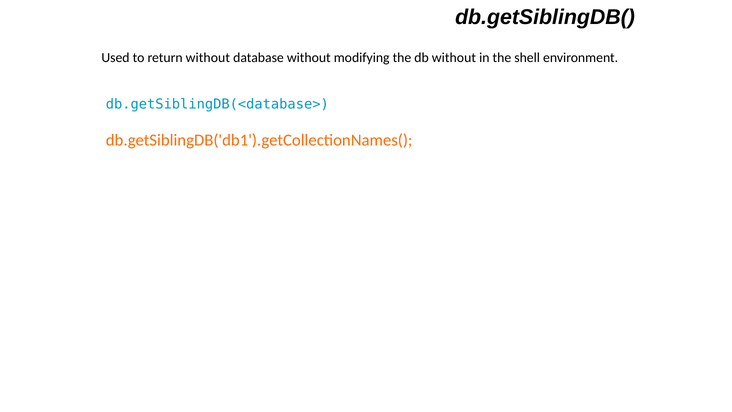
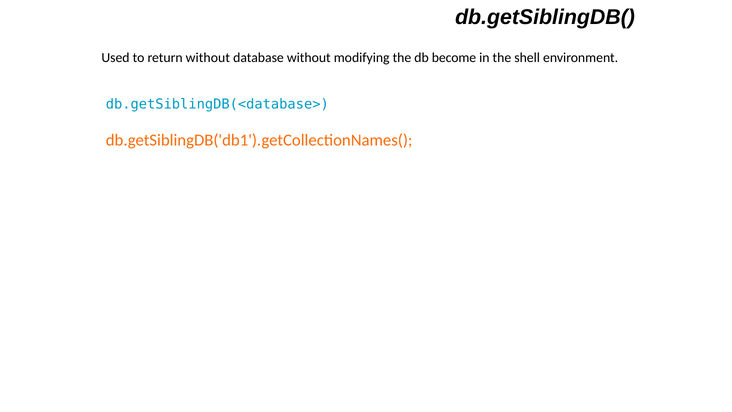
db without: without -> become
